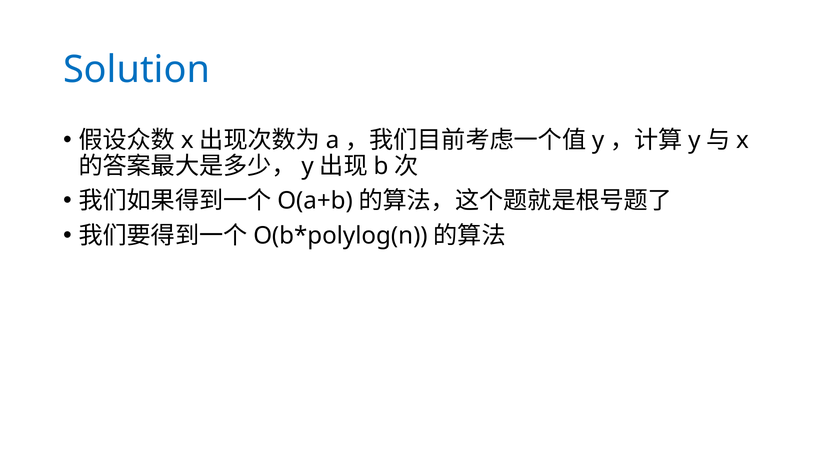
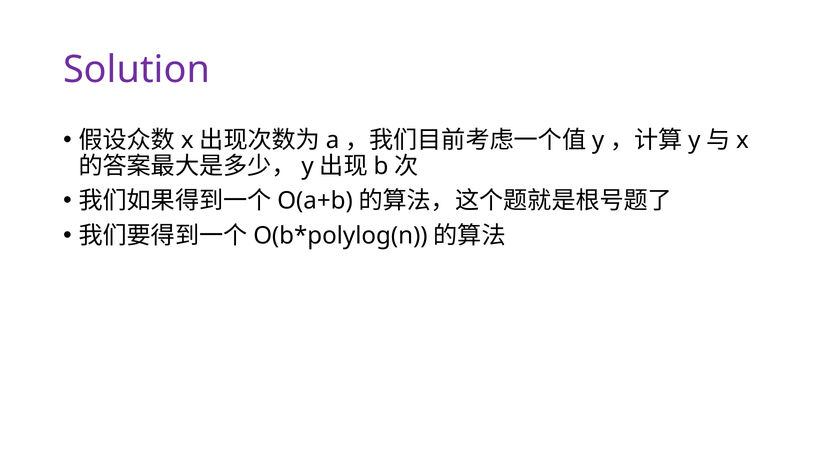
Solution colour: blue -> purple
